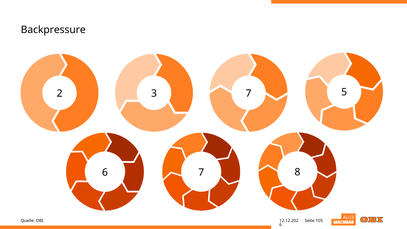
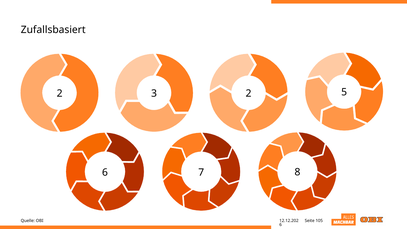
Backpressure: Backpressure -> Zufallsbasiert
3 7: 7 -> 2
